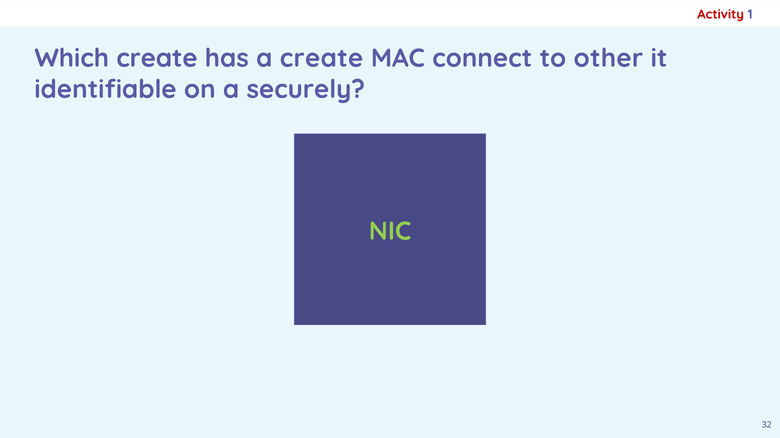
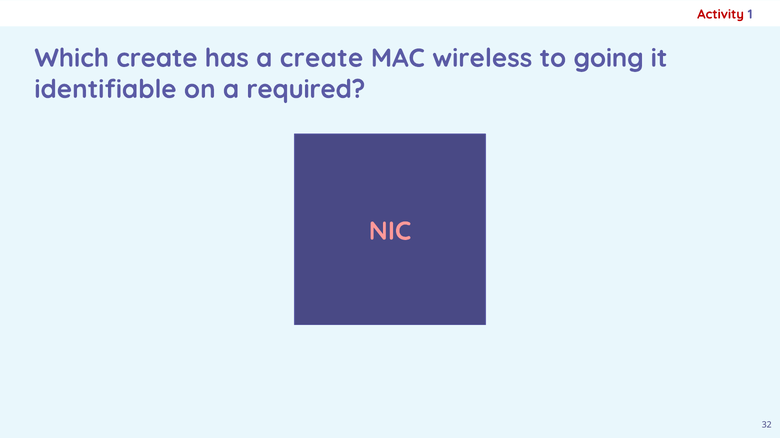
connect: connect -> wireless
other: other -> going
securely: securely -> required
NIC colour: light green -> pink
